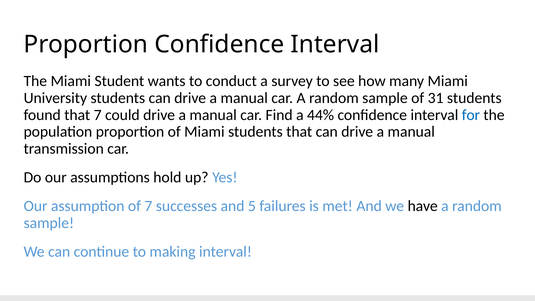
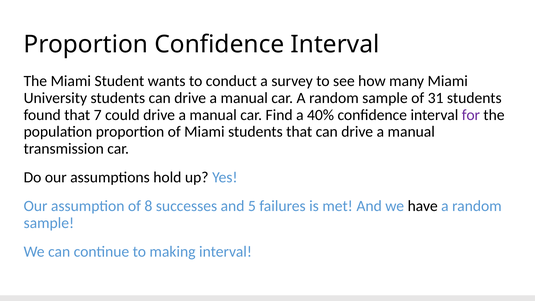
44%: 44% -> 40%
for colour: blue -> purple
of 7: 7 -> 8
